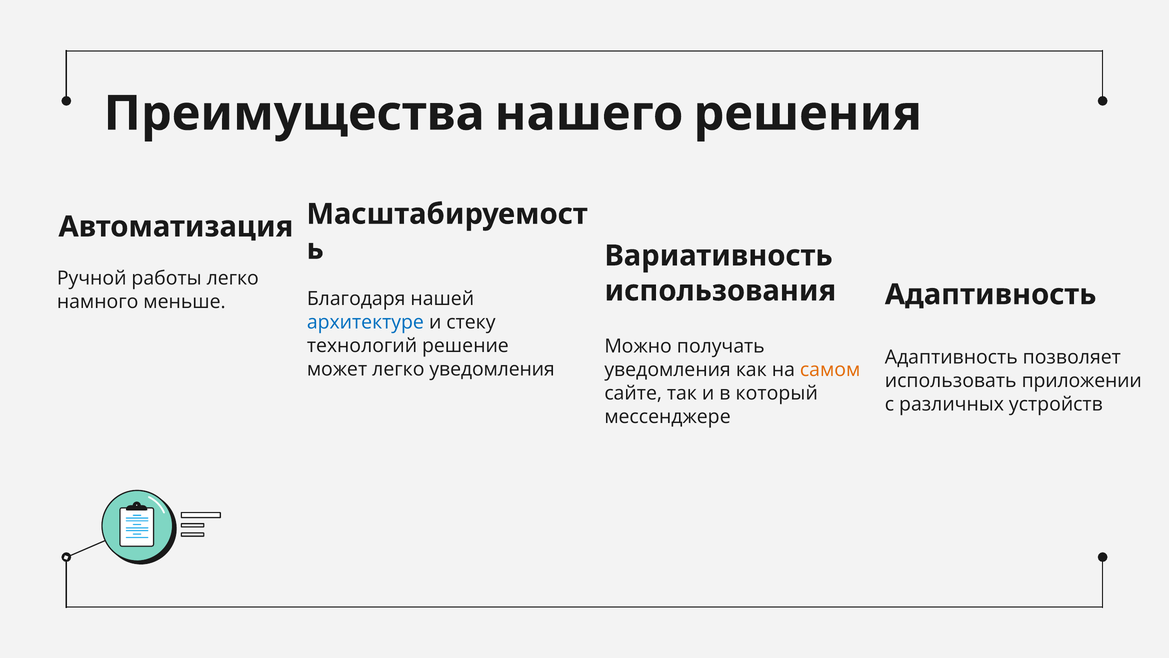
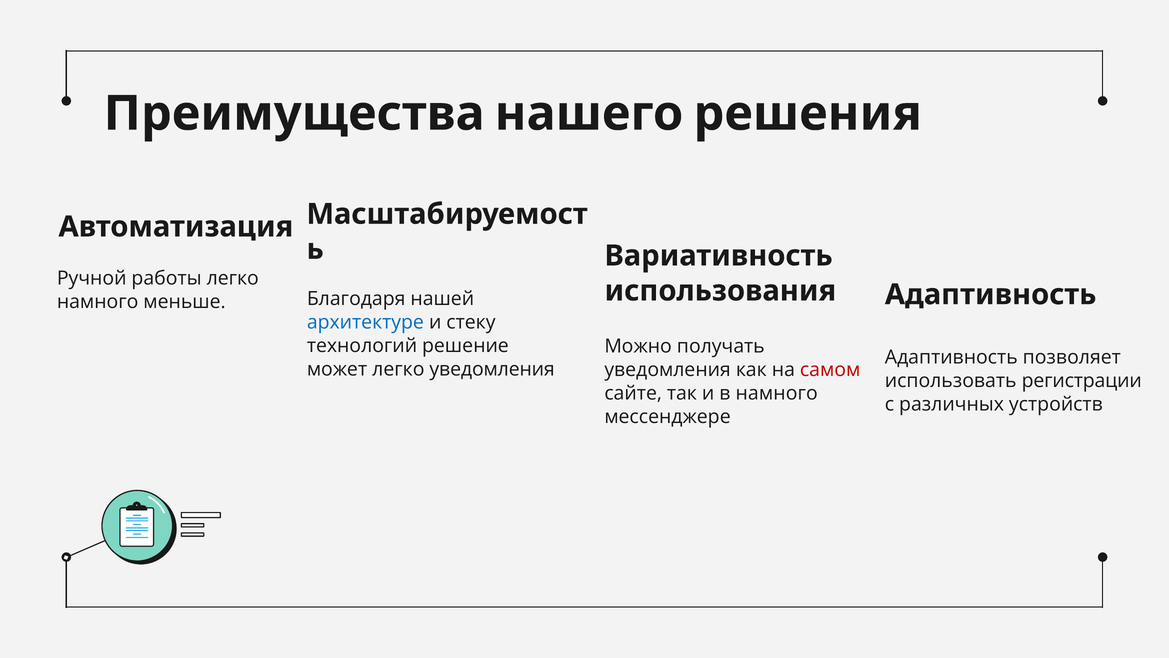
самом colour: orange -> red
приложении: приложении -> регистрации
в который: который -> намного
